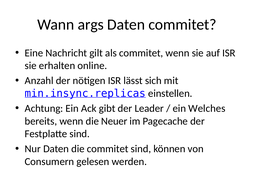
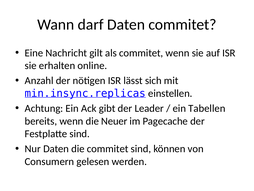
args: args -> darf
Welches: Welches -> Tabellen
